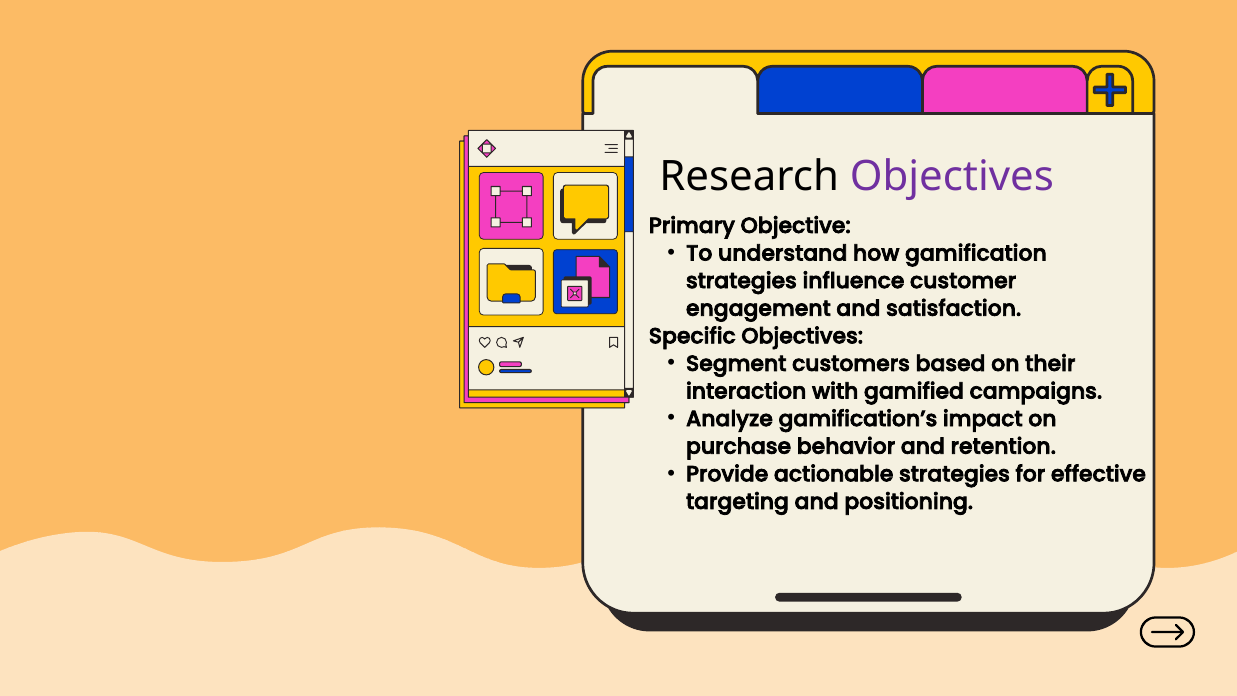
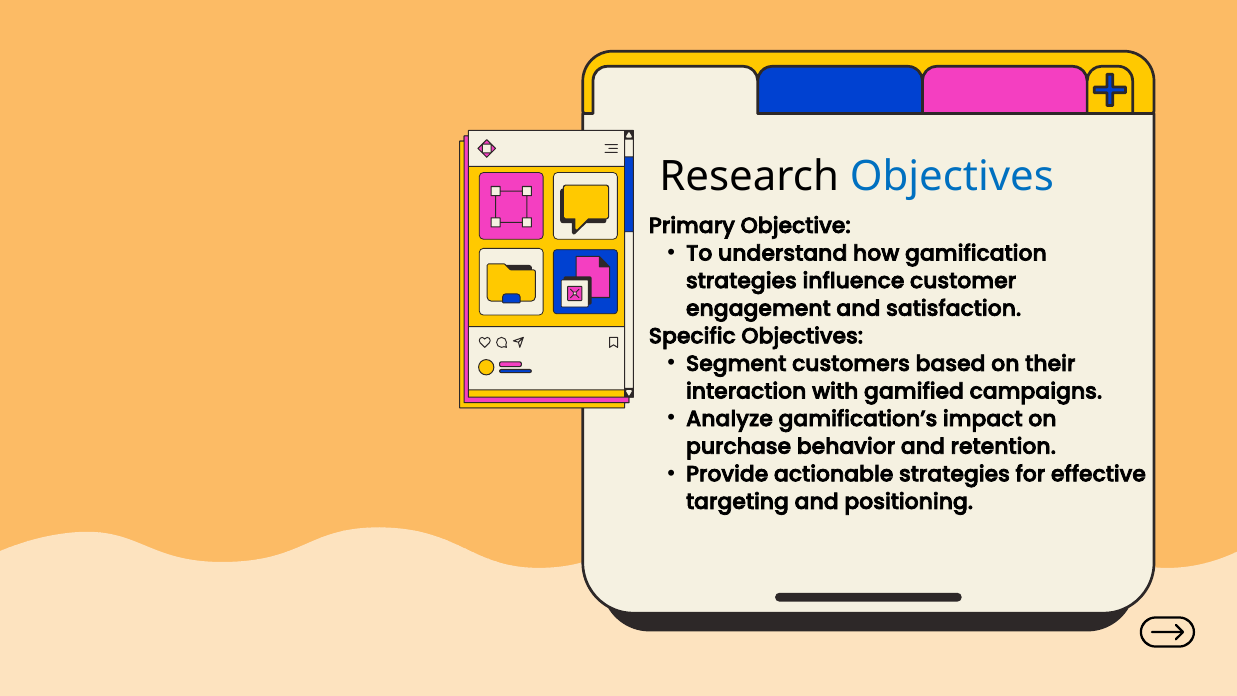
Objectives at (952, 177) colour: purple -> blue
